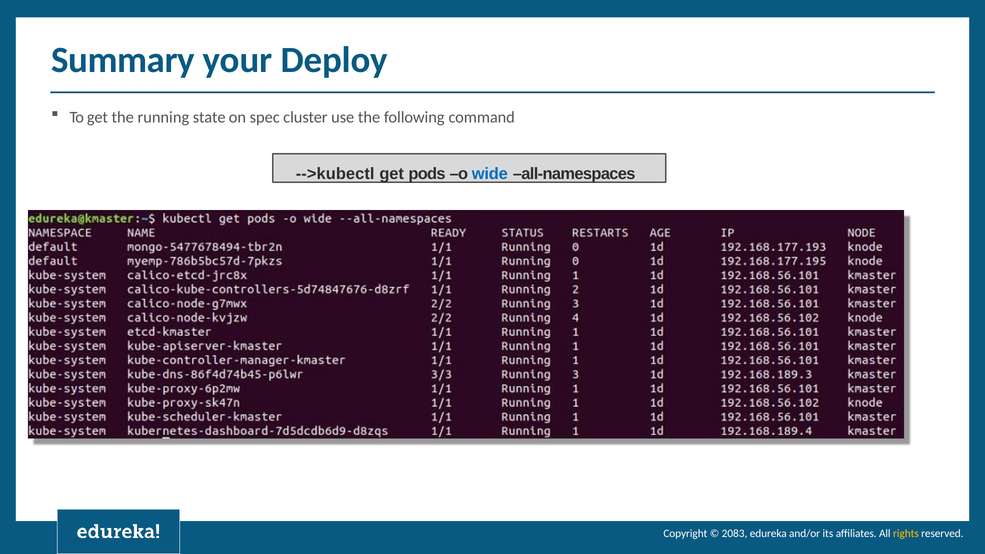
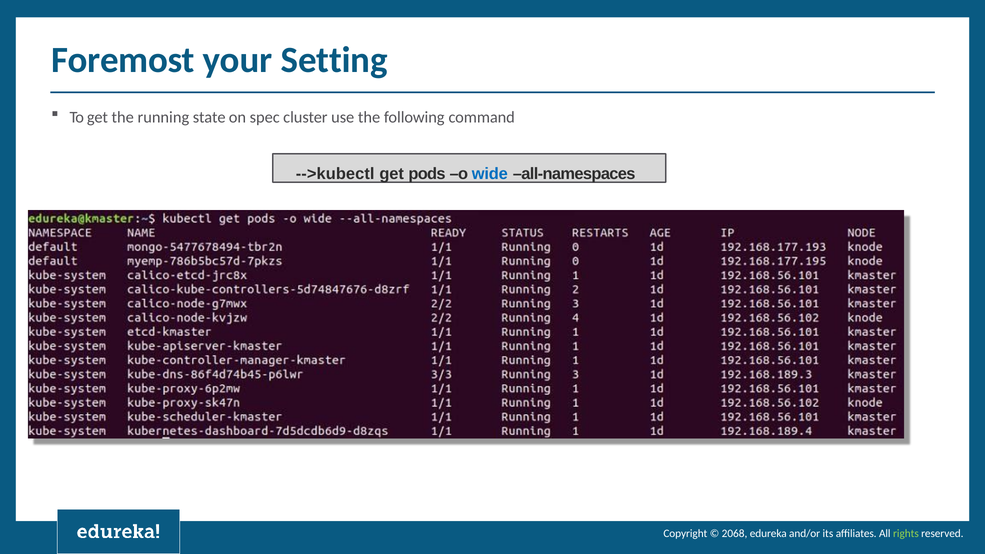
Summary: Summary -> Foremost
Deploy: Deploy -> Setting
2083: 2083 -> 2068
rights colour: yellow -> light green
